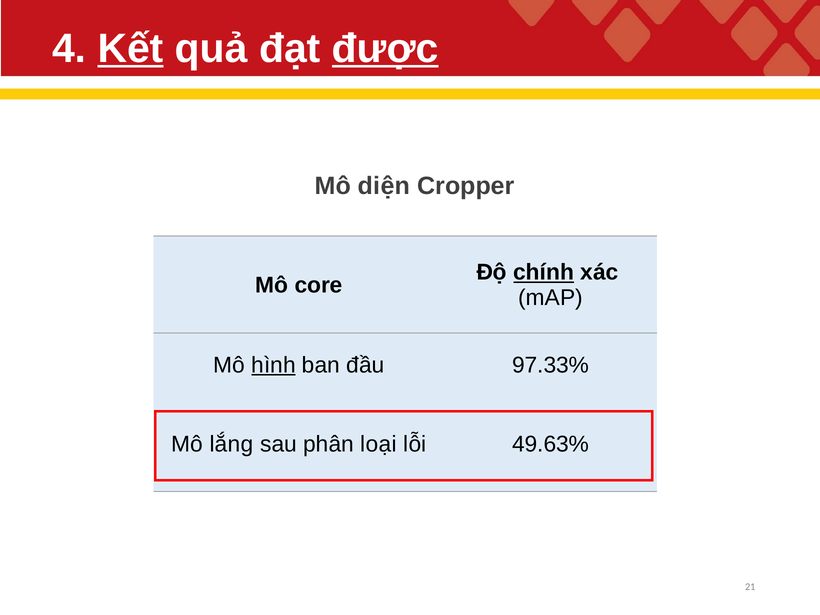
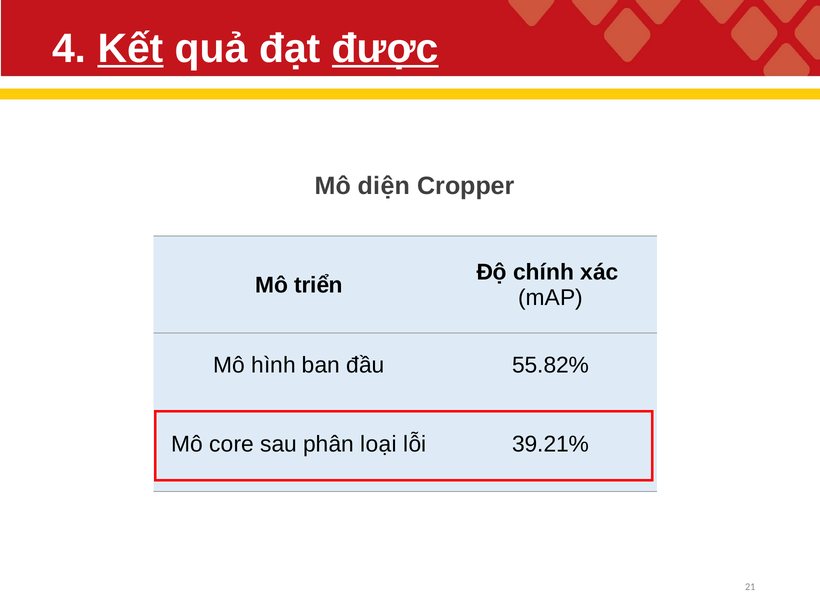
chính underline: present -> none
core: core -> triển
hình underline: present -> none
97.33%: 97.33% -> 55.82%
lắng: lắng -> core
49.63%: 49.63% -> 39.21%
